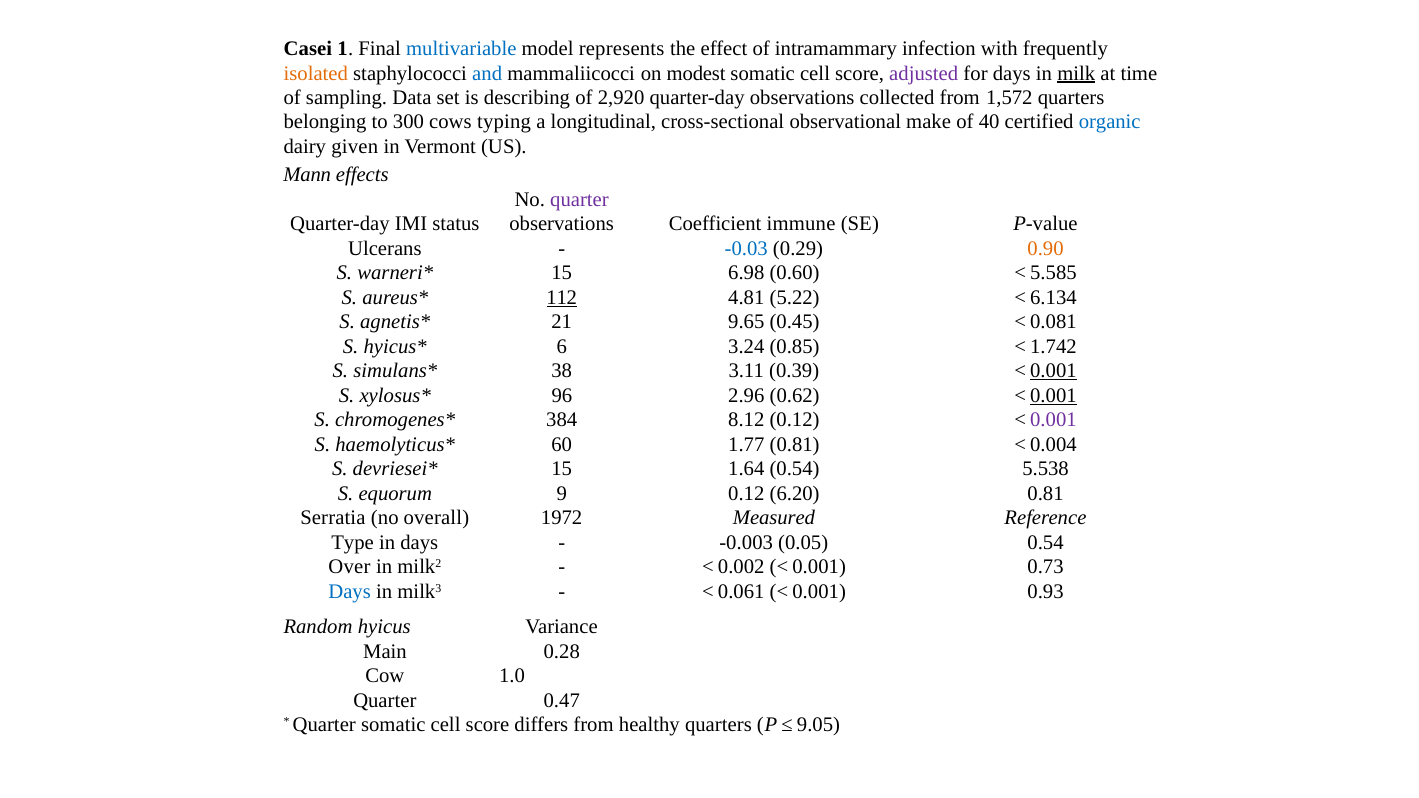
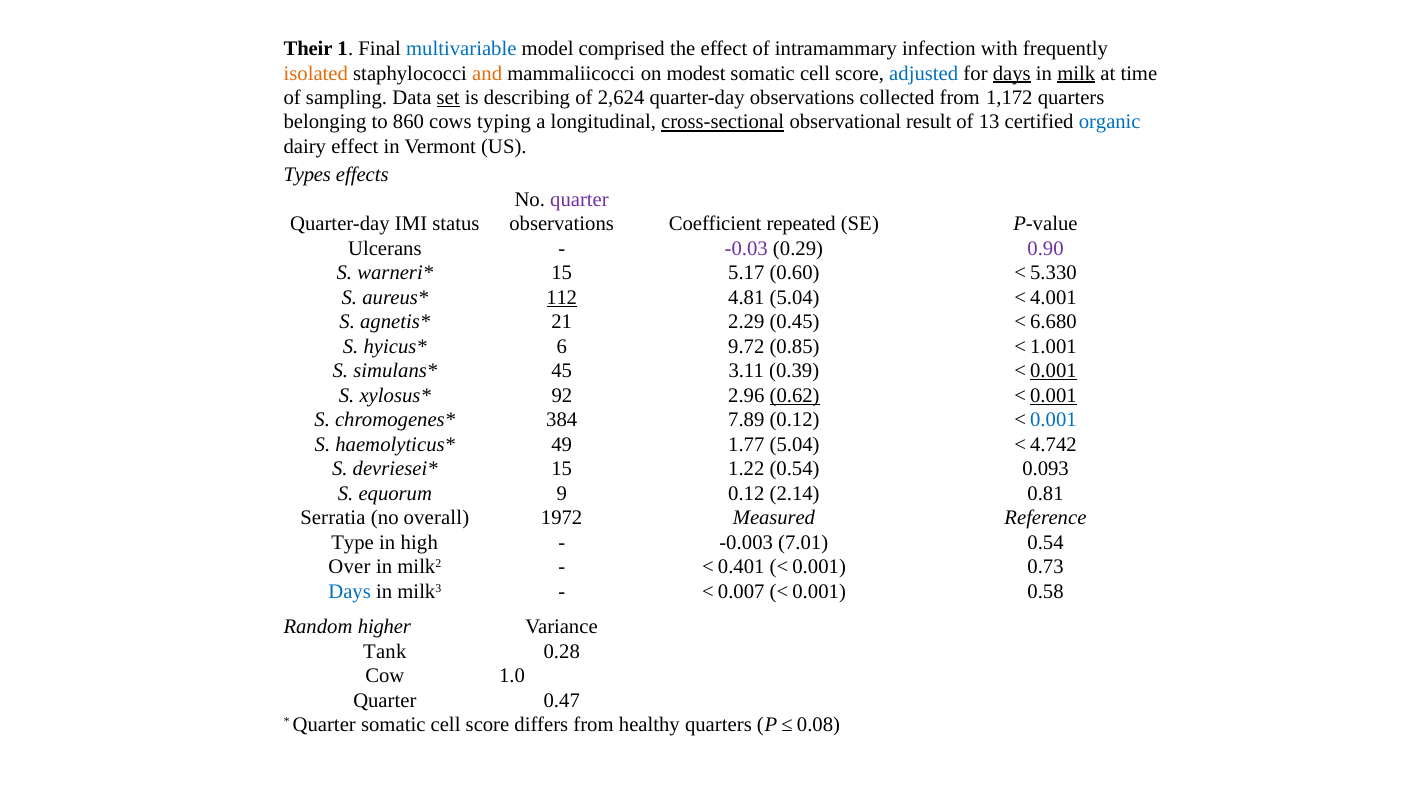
Casei: Casei -> Their
represents: represents -> comprised
and colour: blue -> orange
adjusted colour: purple -> blue
days at (1012, 73) underline: none -> present
set underline: none -> present
2,920: 2,920 -> 2,624
1,572: 1,572 -> 1,172
300: 300 -> 860
cross-sectional underline: none -> present
make: make -> result
40: 40 -> 13
dairy given: given -> effect
Mann: Mann -> Types
immune: immune -> repeated
-0.03 colour: blue -> purple
0.90 colour: orange -> purple
6.98: 6.98 -> 5.17
5.585: 5.585 -> 5.330
4.81 5.22: 5.22 -> 5.04
6.134: 6.134 -> 4.001
9.65: 9.65 -> 2.29
0.081: 0.081 -> 6.680
3.24: 3.24 -> 9.72
1.742: 1.742 -> 1.001
38: 38 -> 45
96: 96 -> 92
0.62 underline: none -> present
8.12: 8.12 -> 7.89
0.001 at (1053, 420) colour: purple -> blue
60: 60 -> 49
1.77 0.81: 0.81 -> 5.04
0.004: 0.004 -> 4.742
1.64: 1.64 -> 1.22
5.538: 5.538 -> 0.093
6.20: 6.20 -> 2.14
in days: days -> high
0.05: 0.05 -> 7.01
0.002: 0.002 -> 0.401
0.061: 0.061 -> 0.007
0.93: 0.93 -> 0.58
hyicus: hyicus -> higher
Main: Main -> Tank
9.05: 9.05 -> 0.08
